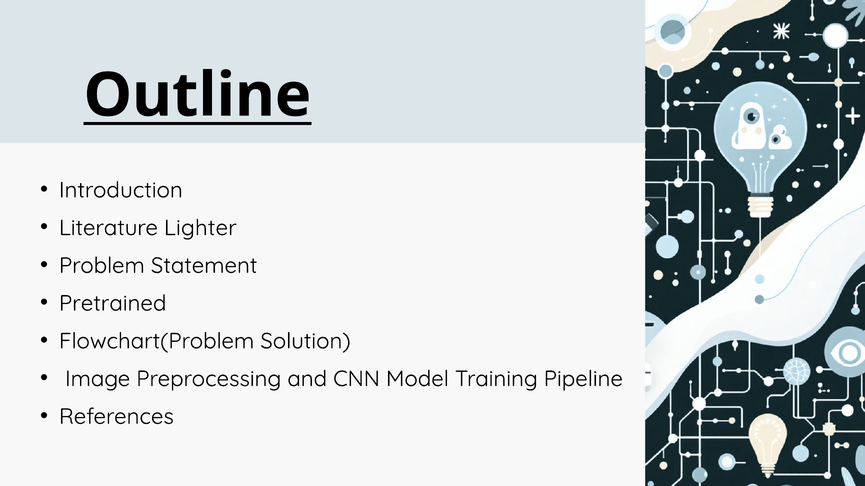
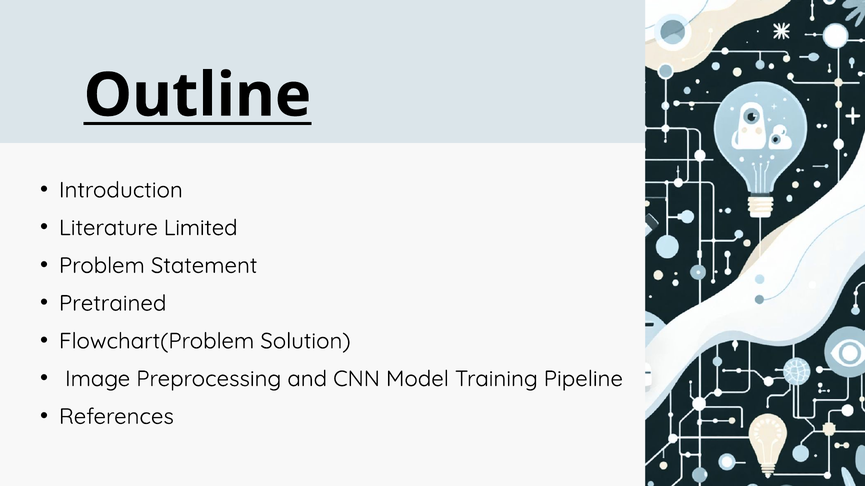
Lighter: Lighter -> Limited
